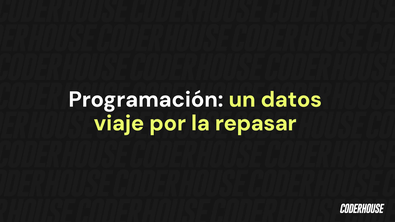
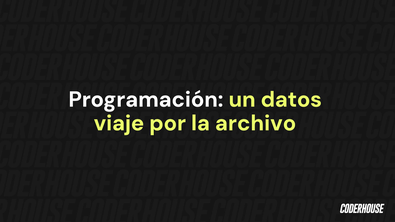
repasar: repasar -> archivo
